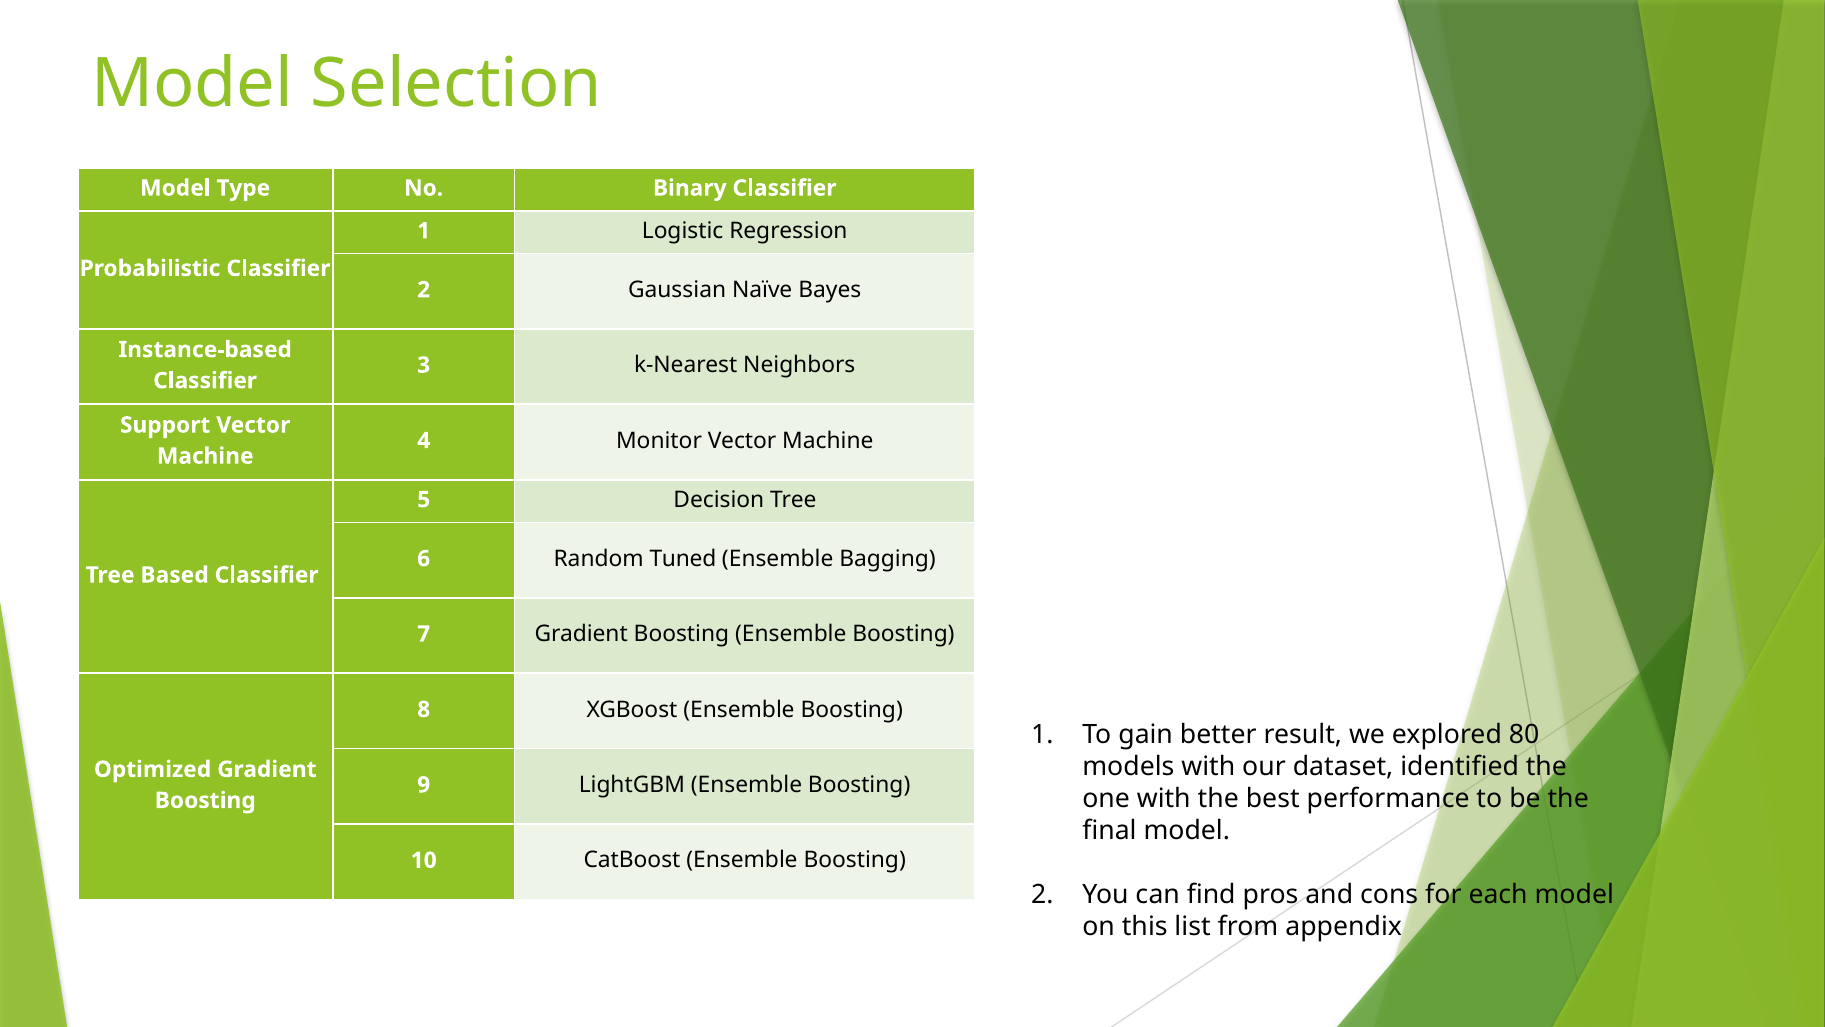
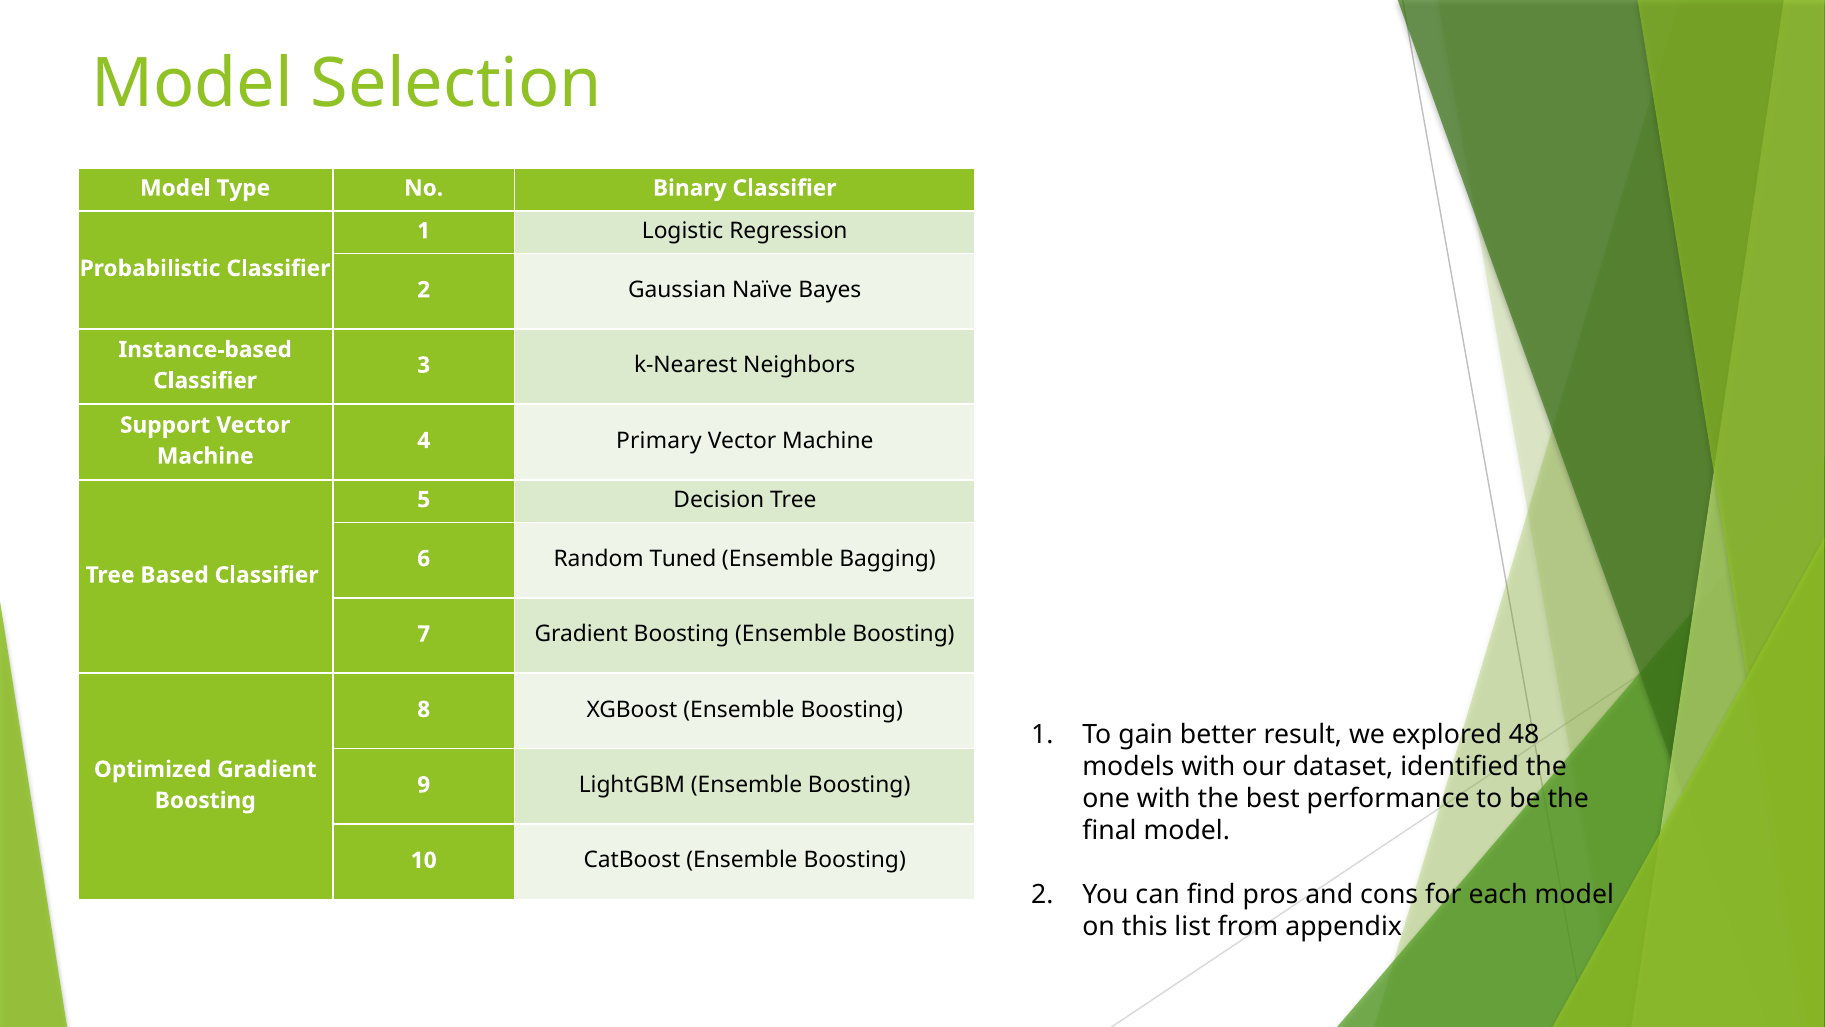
Monitor: Monitor -> Primary
80: 80 -> 48
